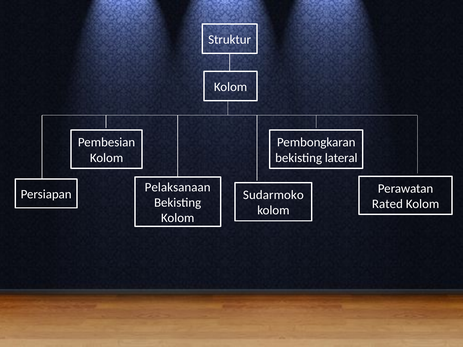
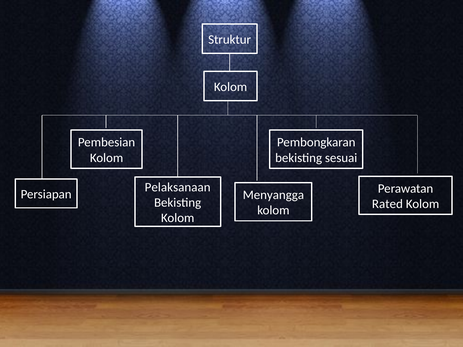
lateral: lateral -> sesuai
Sudarmoko: Sudarmoko -> Menyangga
